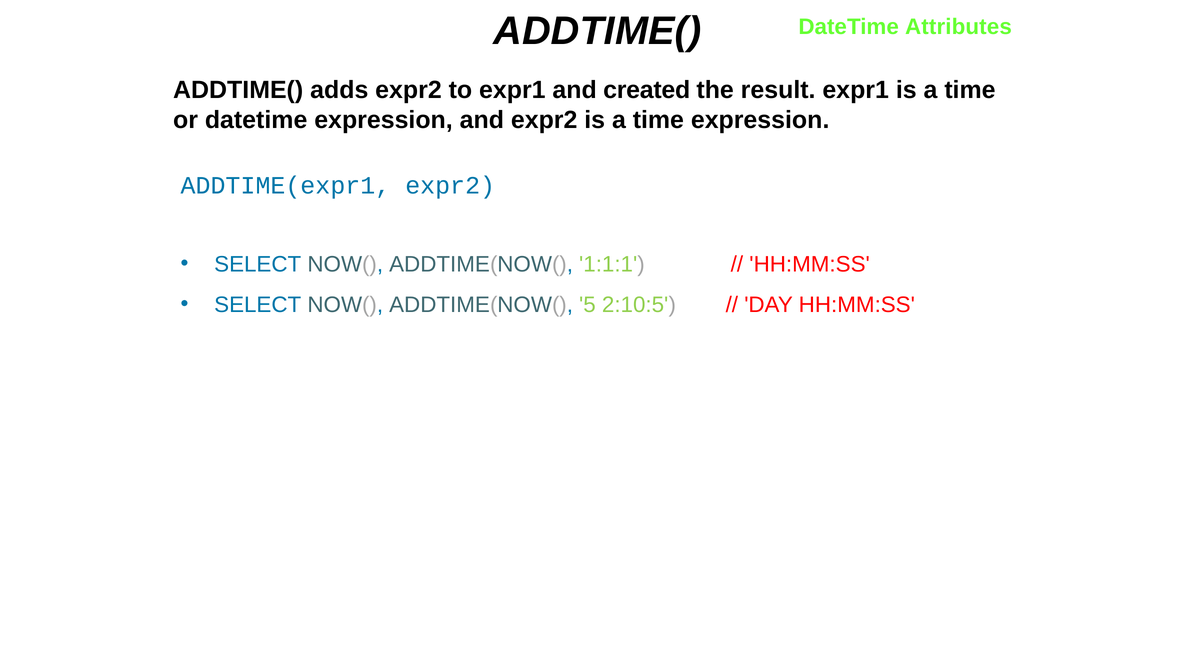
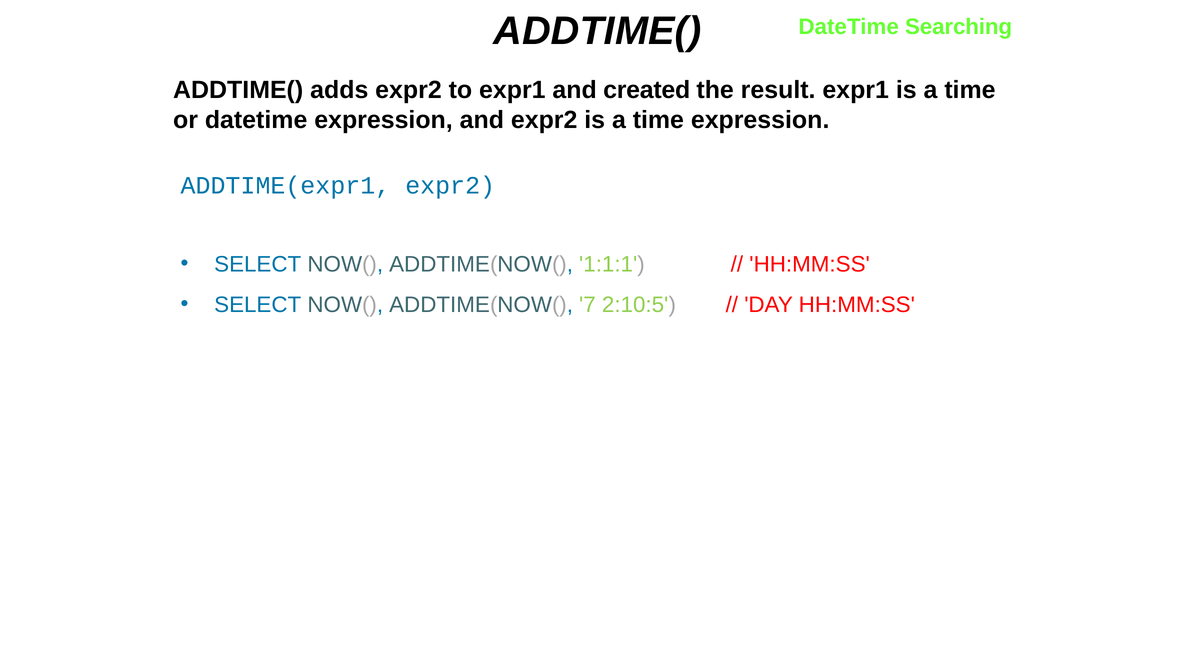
Attributes: Attributes -> Searching
5: 5 -> 7
